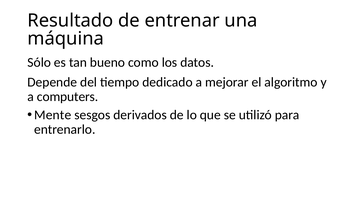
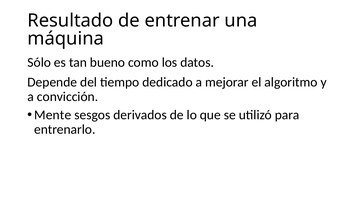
computers: computers -> convicción
